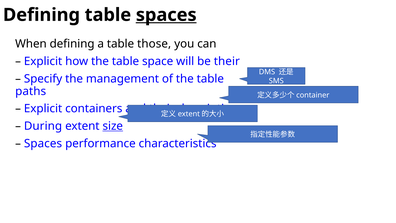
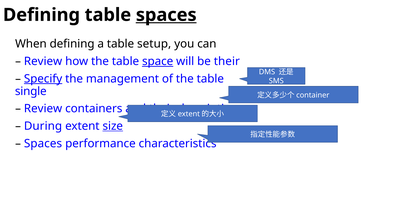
those: those -> setup
Explicit at (43, 61): Explicit -> Review
space underline: none -> present
Specify underline: none -> present
paths: paths -> single
Explicit at (43, 109): Explicit -> Review
